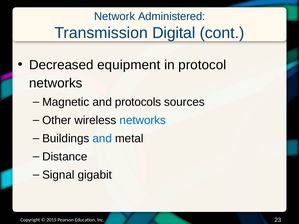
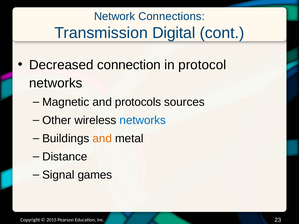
Administered: Administered -> Connections
equipment: equipment -> connection
and at (102, 139) colour: blue -> orange
gigabit: gigabit -> games
